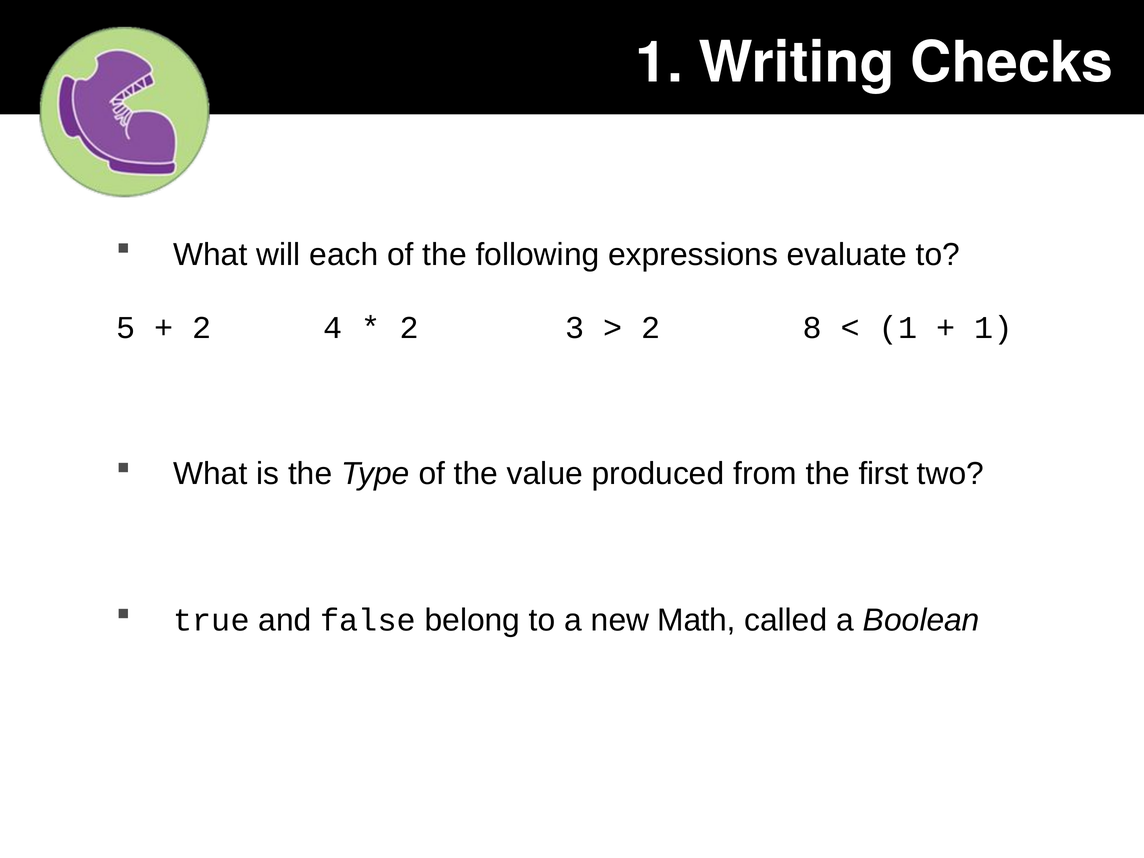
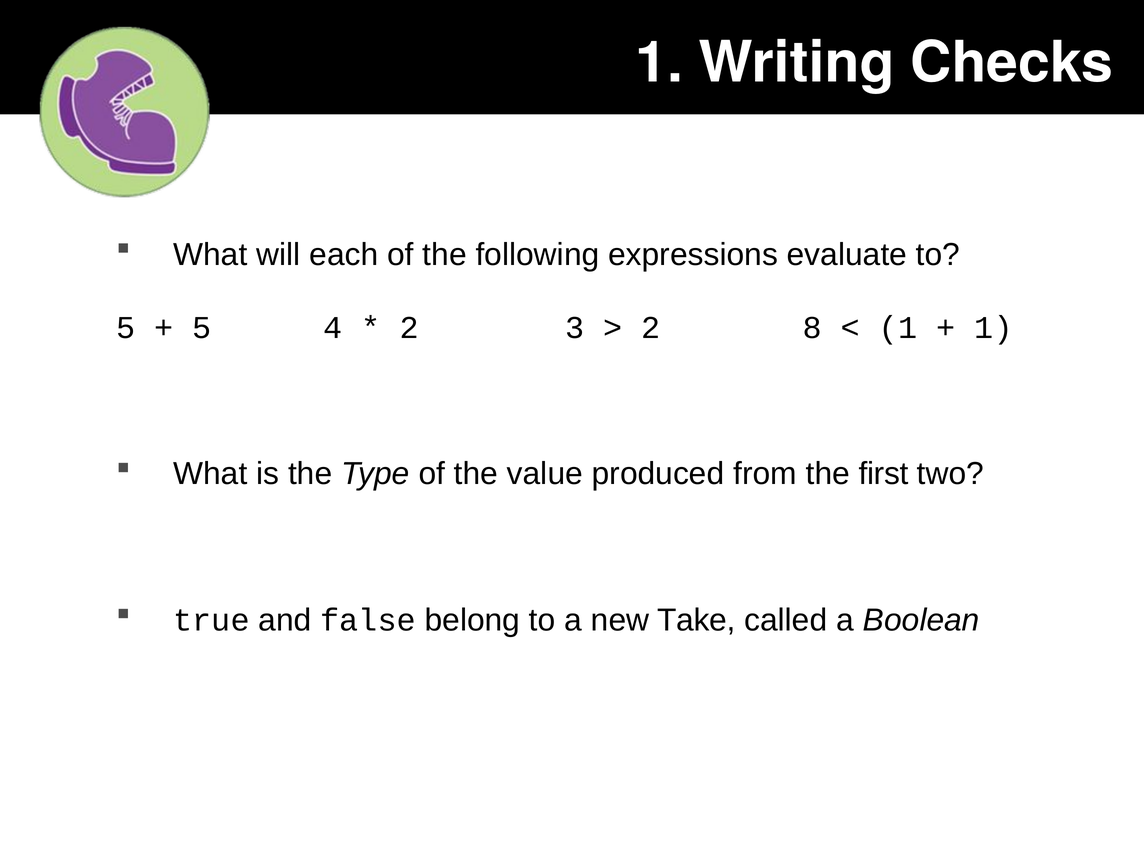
2 at (202, 328): 2 -> 5
Math: Math -> Take
